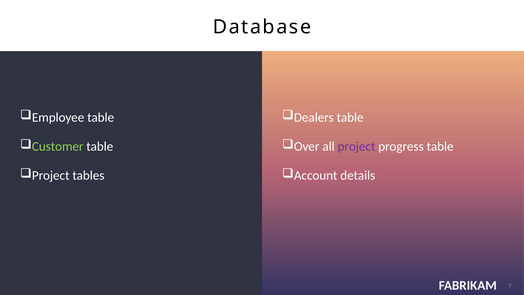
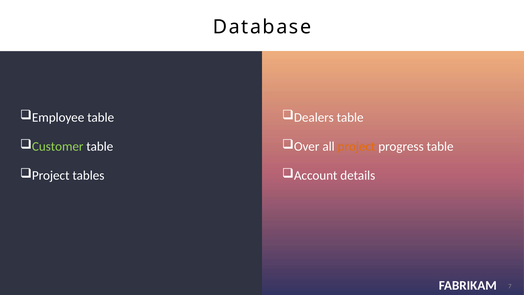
project at (356, 146) colour: purple -> orange
